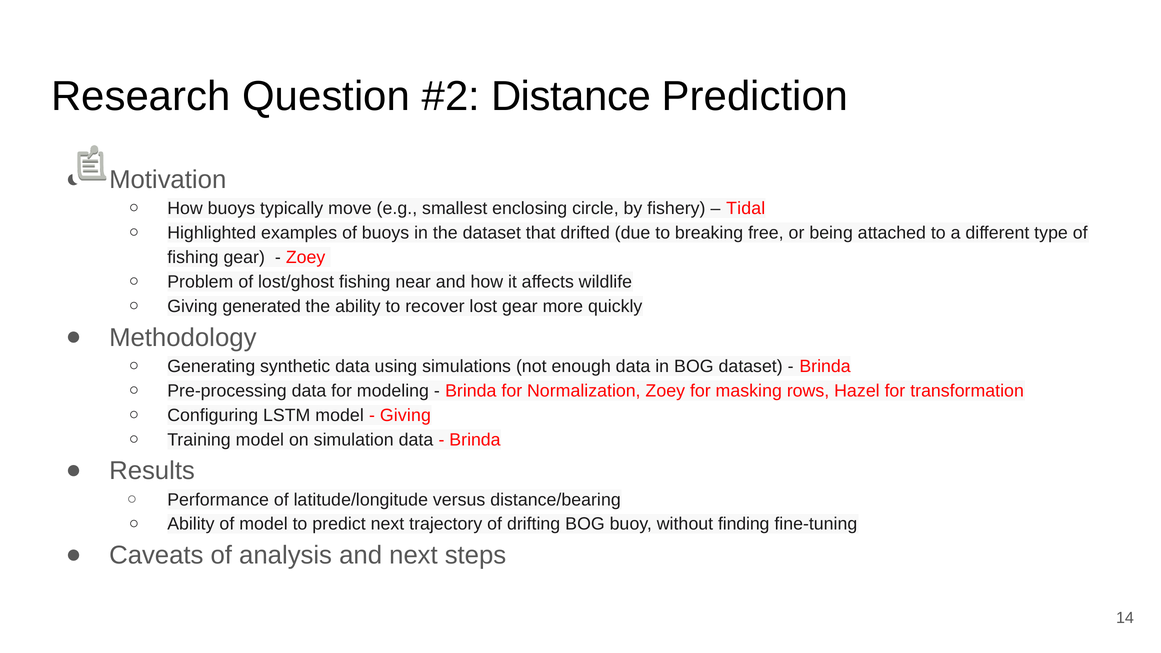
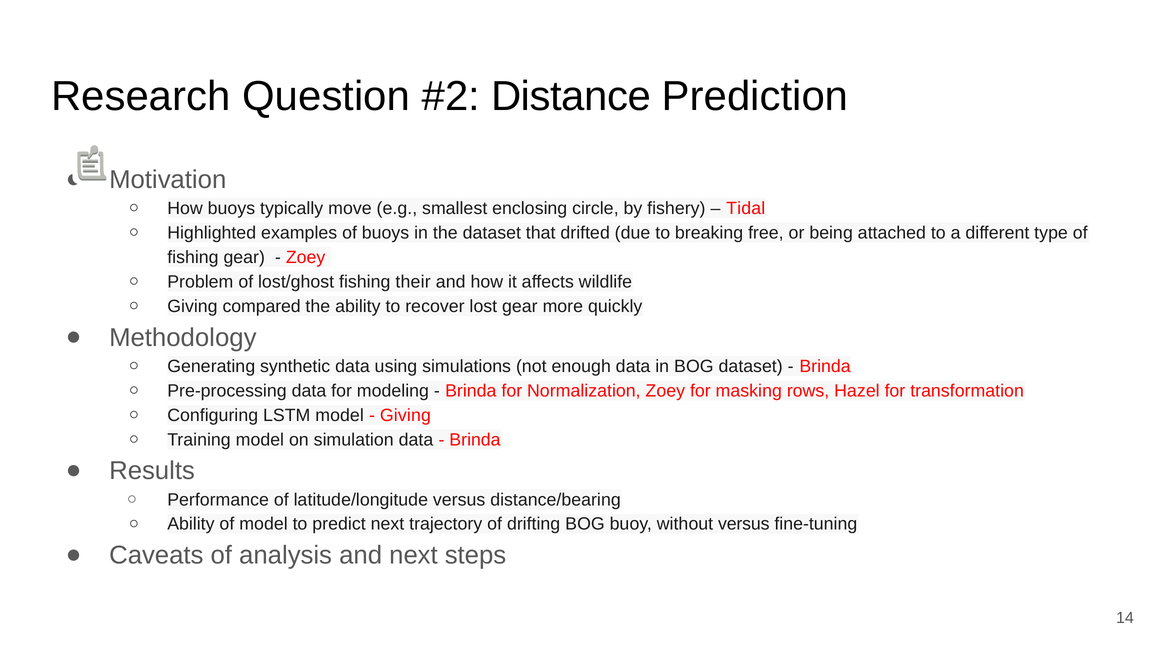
near: near -> their
generated: generated -> compared
without finding: finding -> versus
